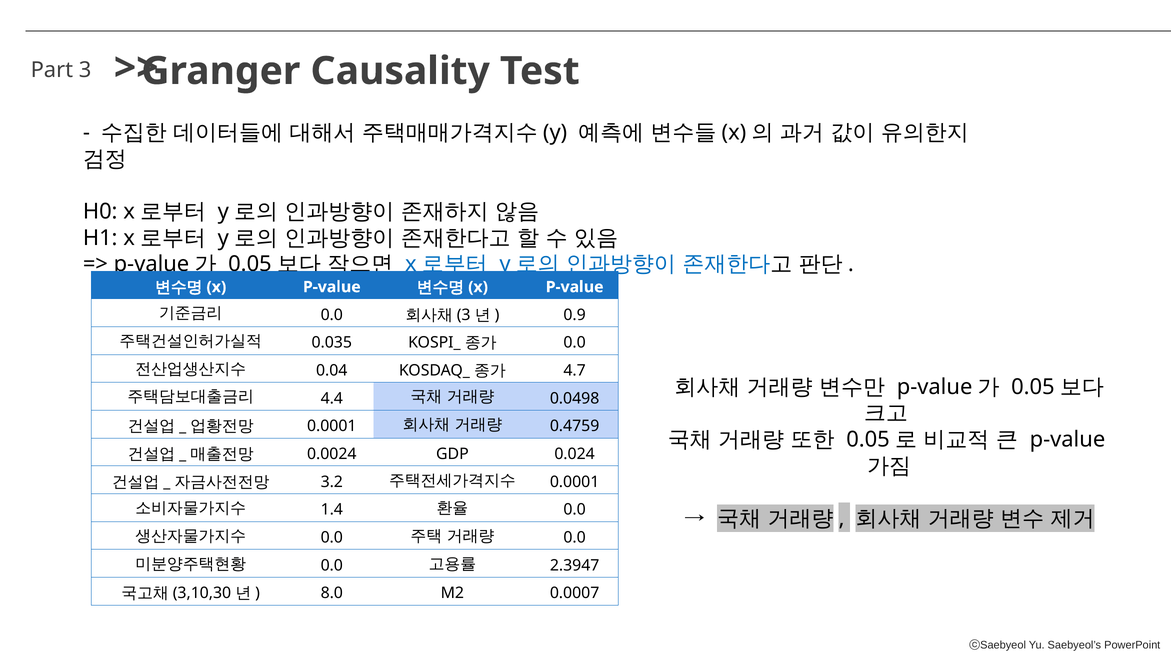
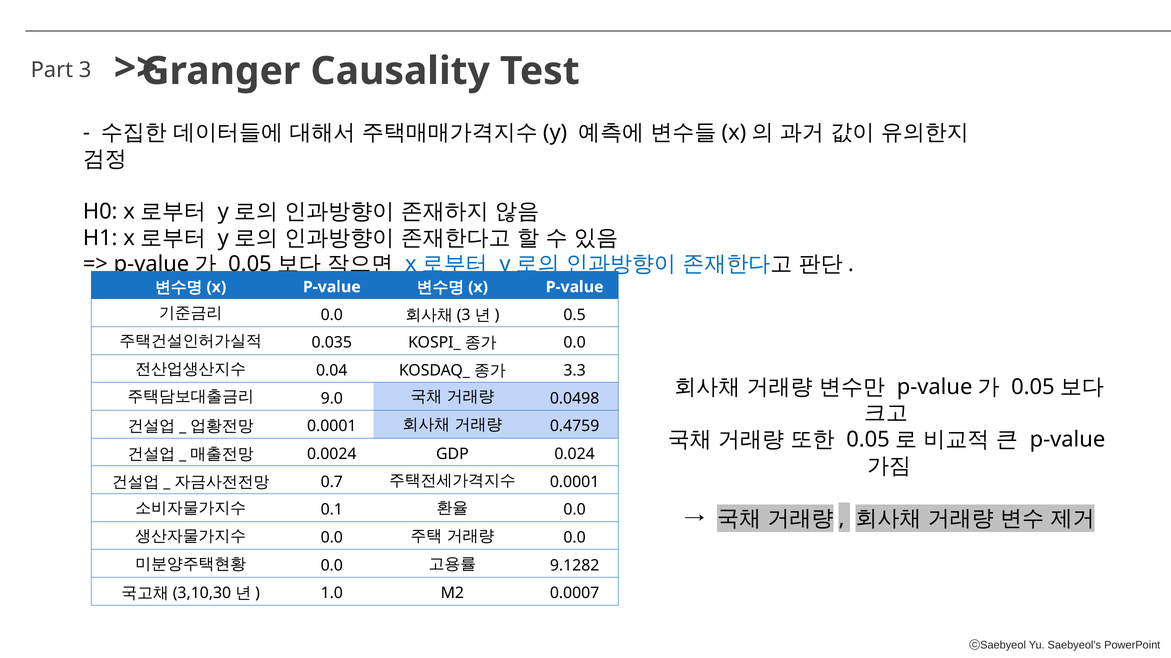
0.9: 0.9 -> 0.5
4.7: 4.7 -> 3.3
4.4: 4.4 -> 9.0
3.2: 3.2 -> 0.7
1.4: 1.4 -> 0.1
2.3947: 2.3947 -> 9.1282
8.0: 8.0 -> 1.0
